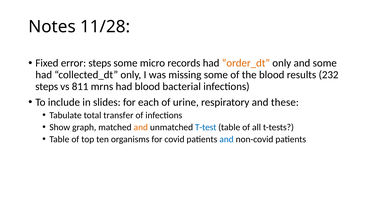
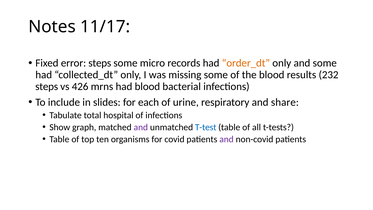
11/28: 11/28 -> 11/17
811: 811 -> 426
these: these -> share
transfer: transfer -> hospital
and at (141, 127) colour: orange -> purple
and at (227, 139) colour: blue -> purple
